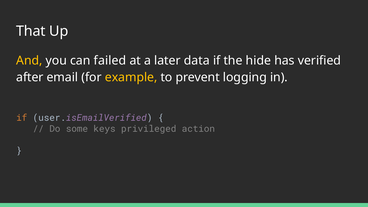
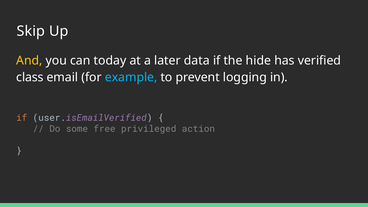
That: That -> Skip
failed: failed -> today
after: after -> class
example colour: yellow -> light blue
keys: keys -> free
